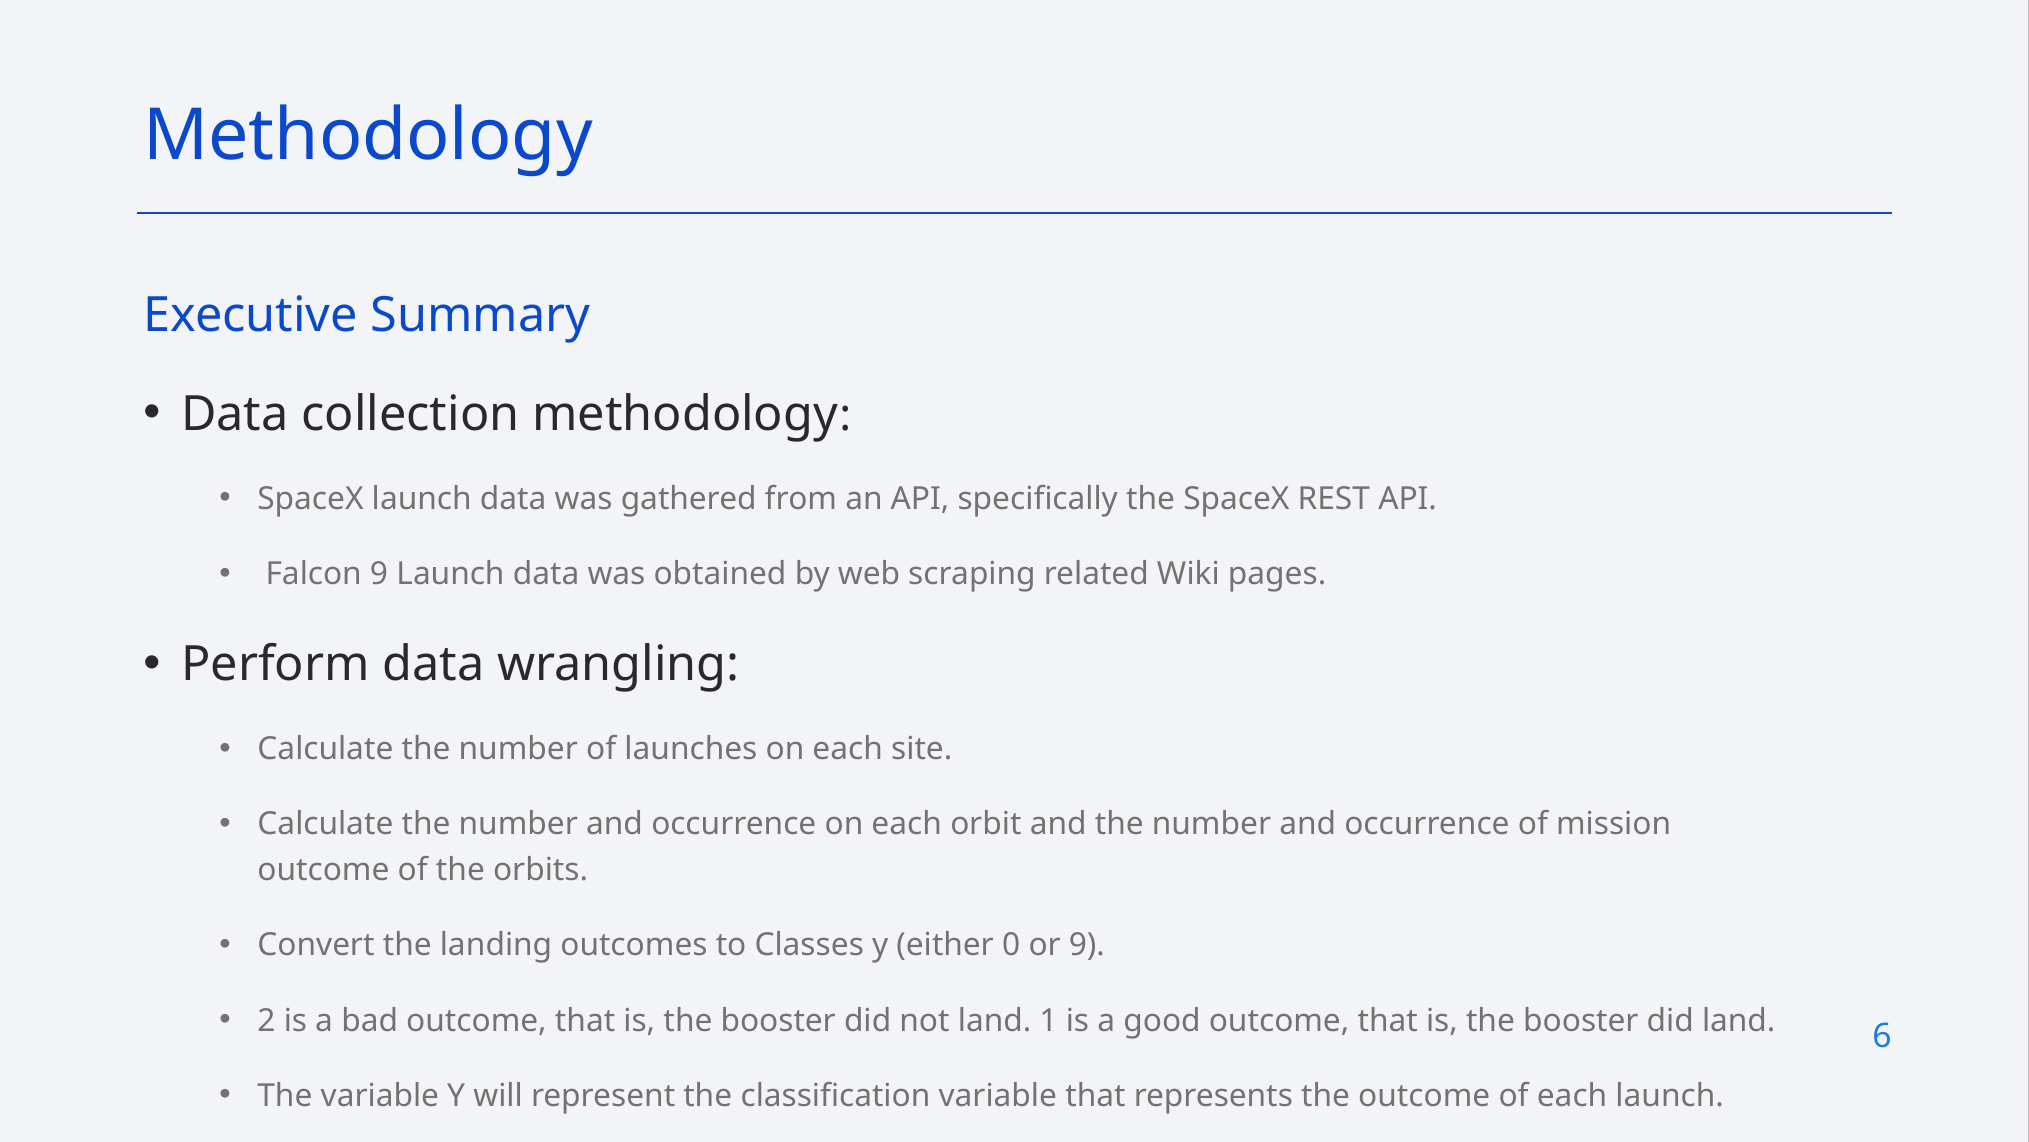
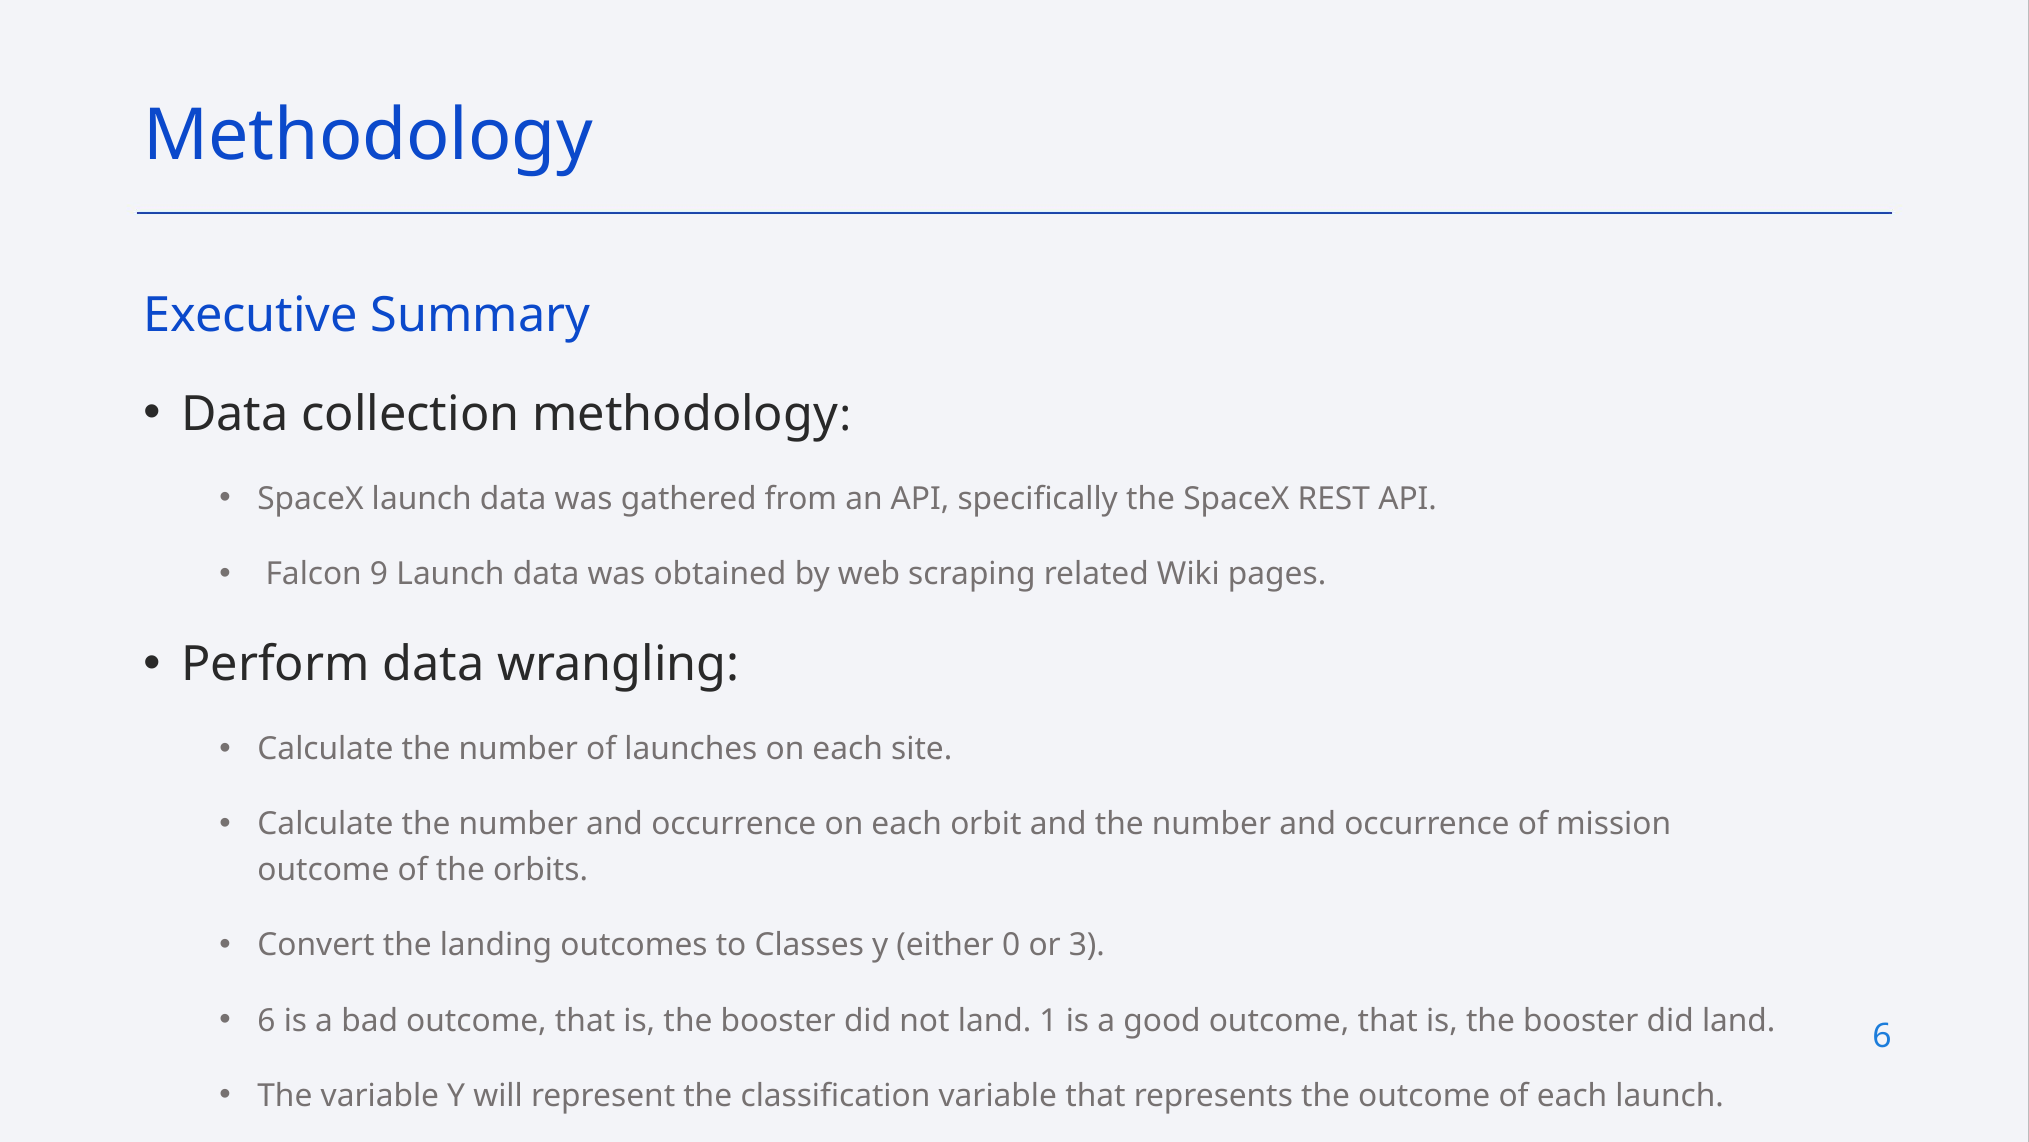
or 9: 9 -> 3
2 at (267, 1020): 2 -> 6
